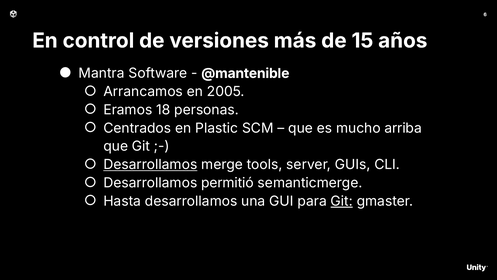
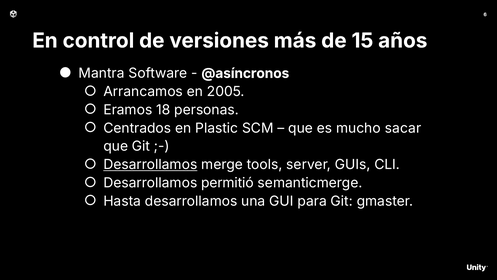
@mantenible: @mantenible -> @asíncronos
arriba: arriba -> sacar
Git at (342, 201) underline: present -> none
